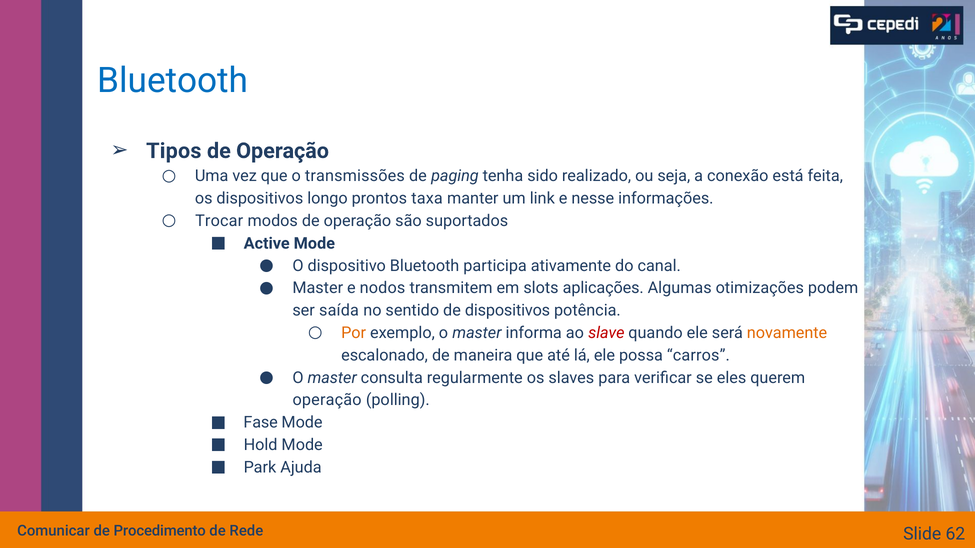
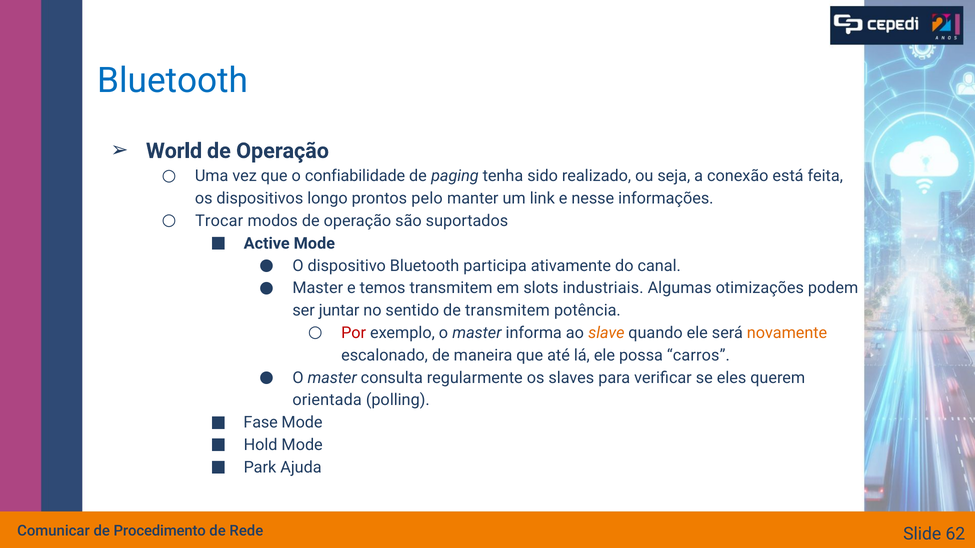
Tipos: Tipos -> World
transmissões: transmissões -> confiabilidade
taxa: taxa -> pelo
nodos: nodos -> temos
aplicações: aplicações -> industriais
saída: saída -> juntar
de dispositivos: dispositivos -> transmitem
Por colour: orange -> red
slave colour: red -> orange
operação at (327, 400): operação -> orientada
